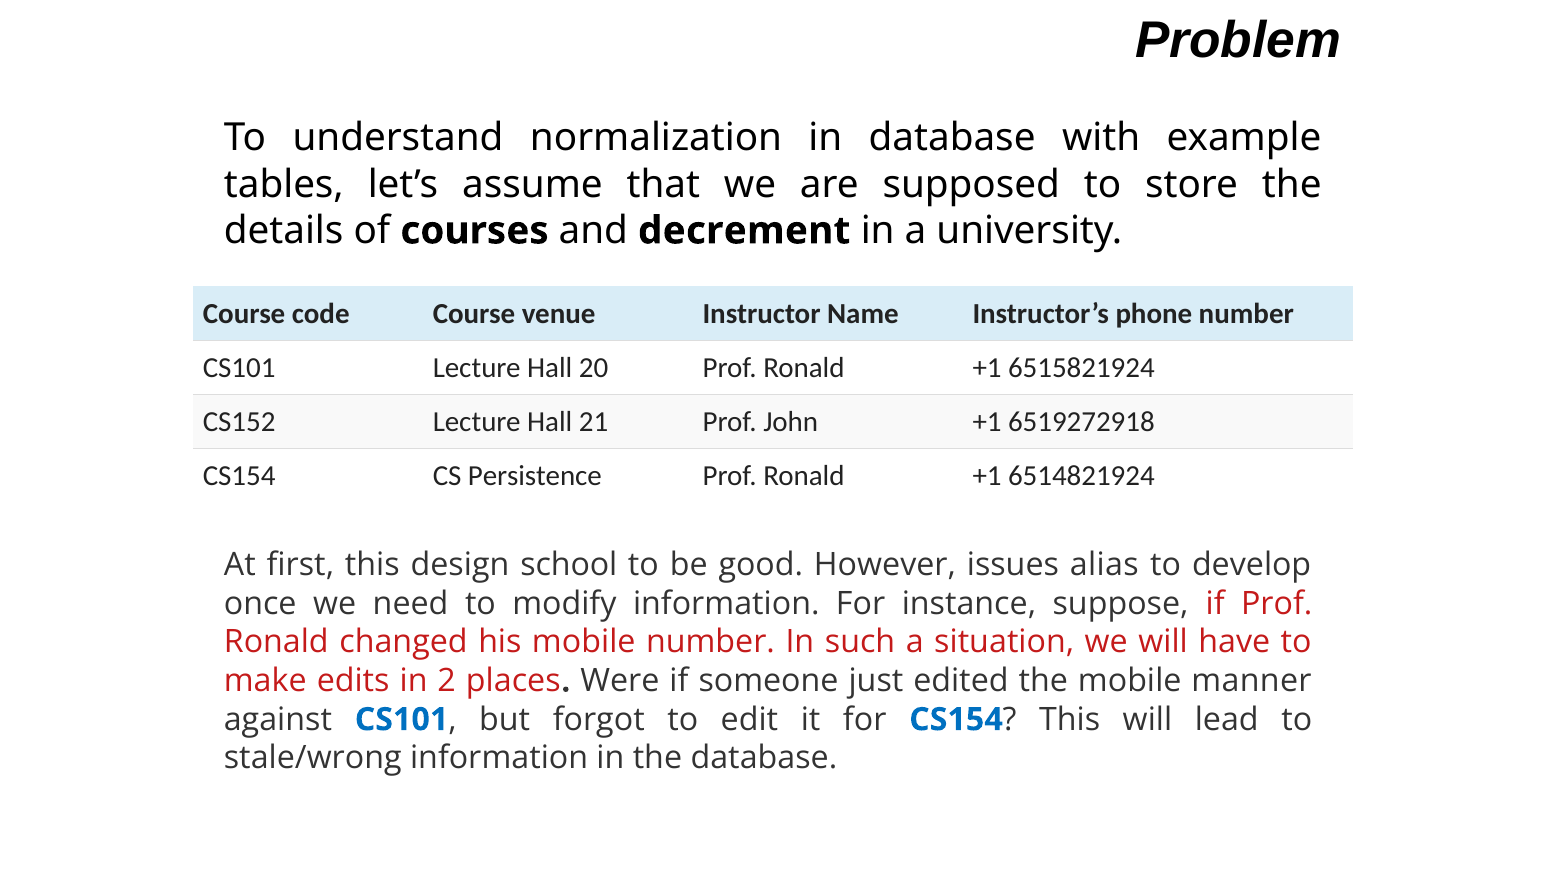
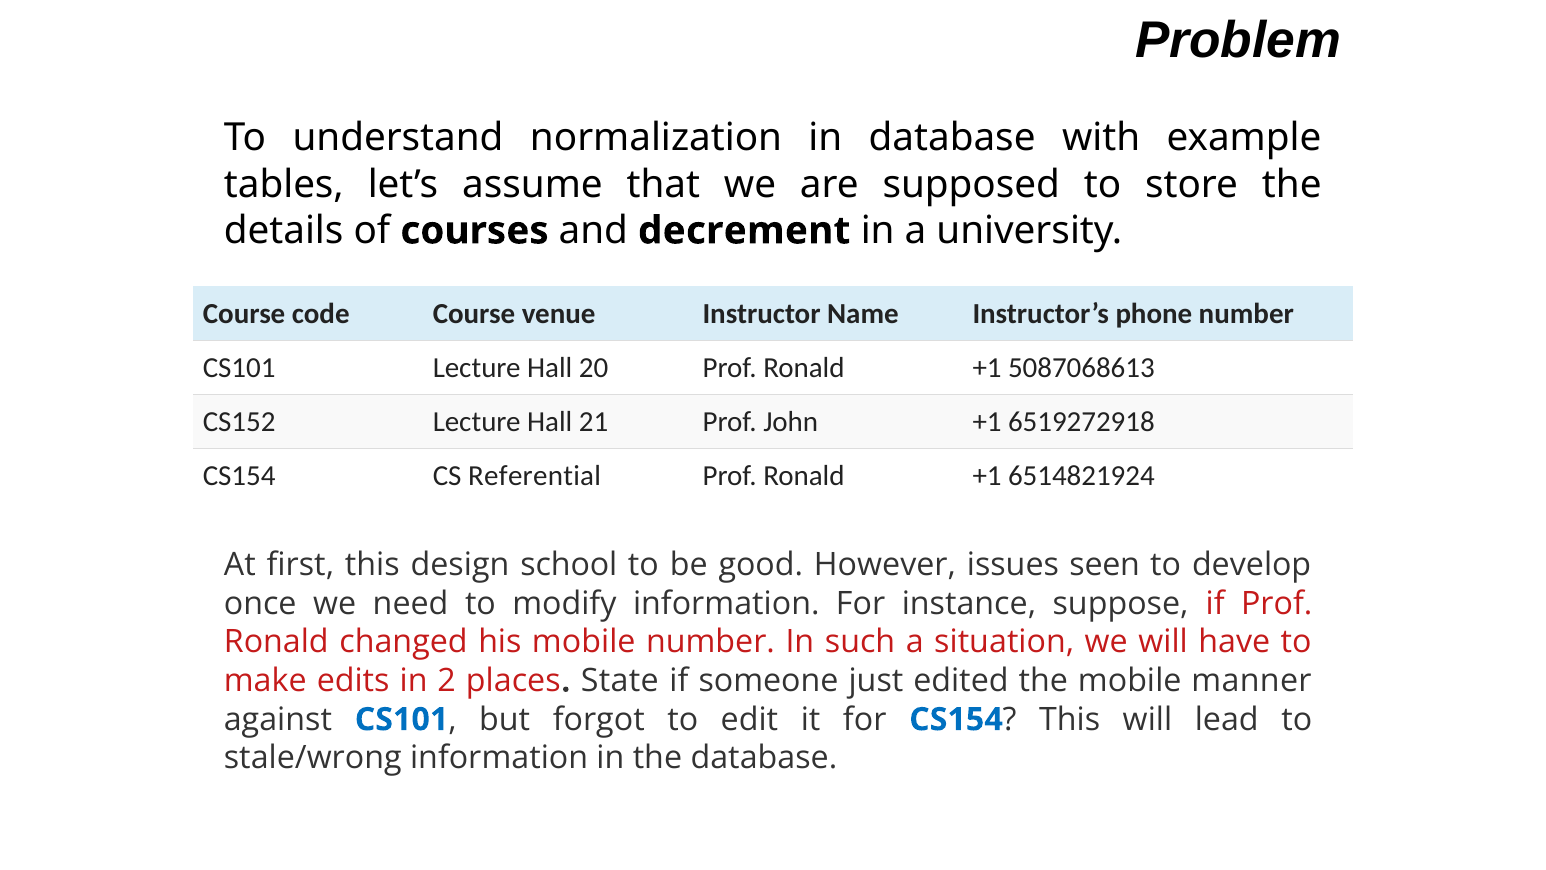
6515821924: 6515821924 -> 5087068613
Persistence: Persistence -> Referential
alias: alias -> seen
Were: Were -> State
